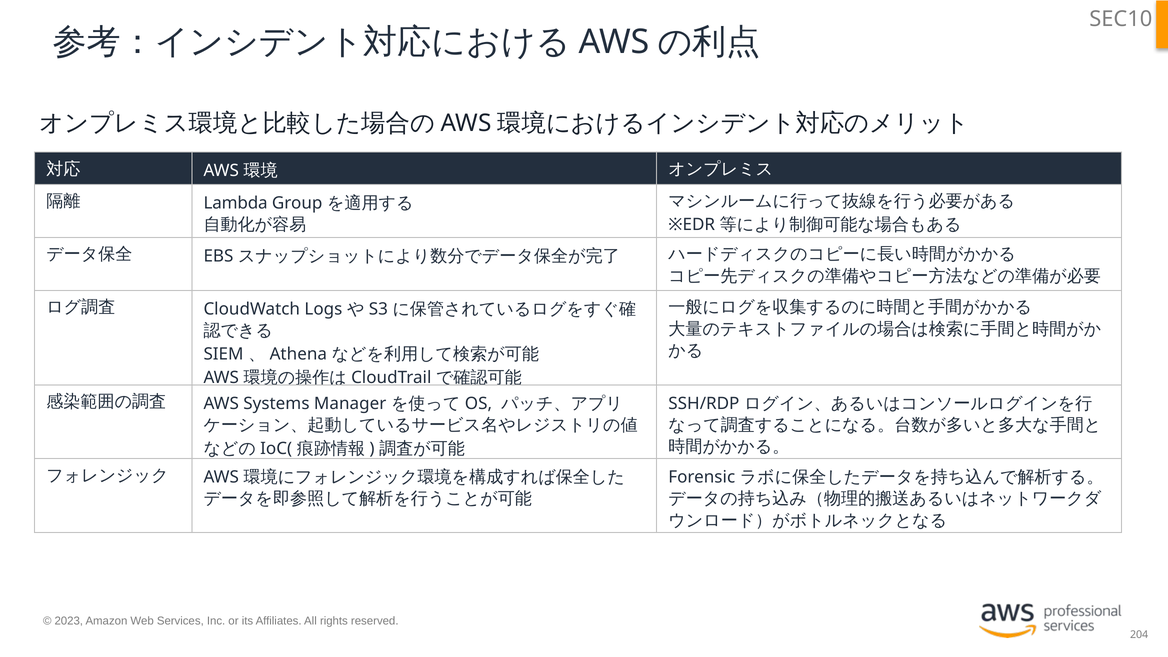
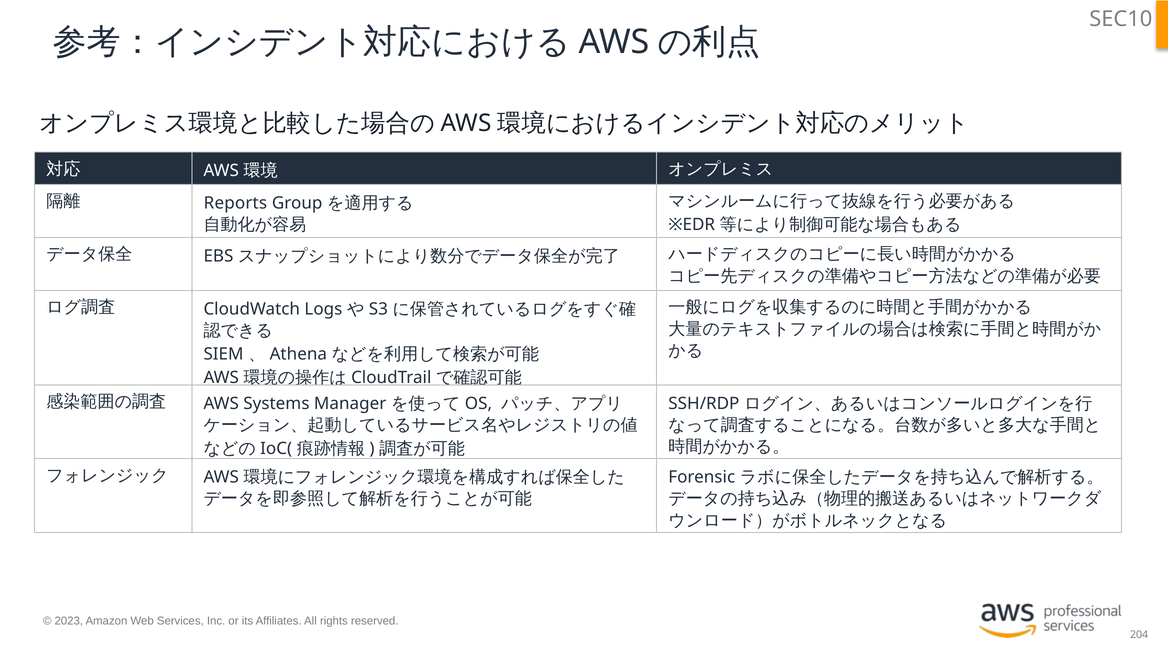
Lambda: Lambda -> Reports
